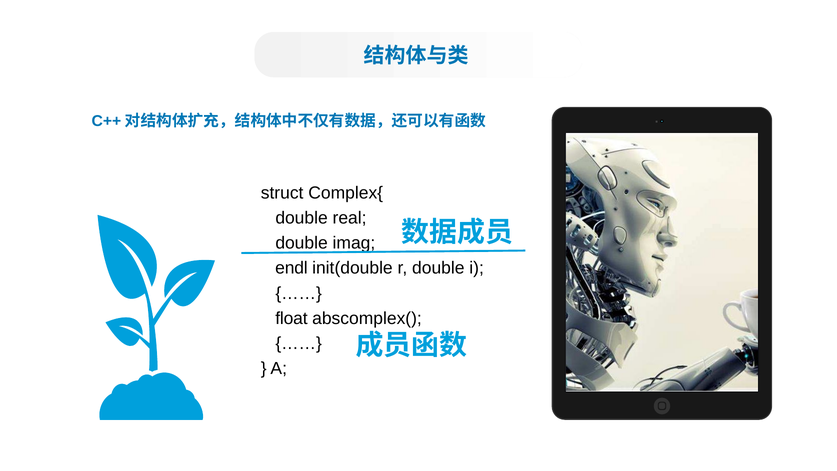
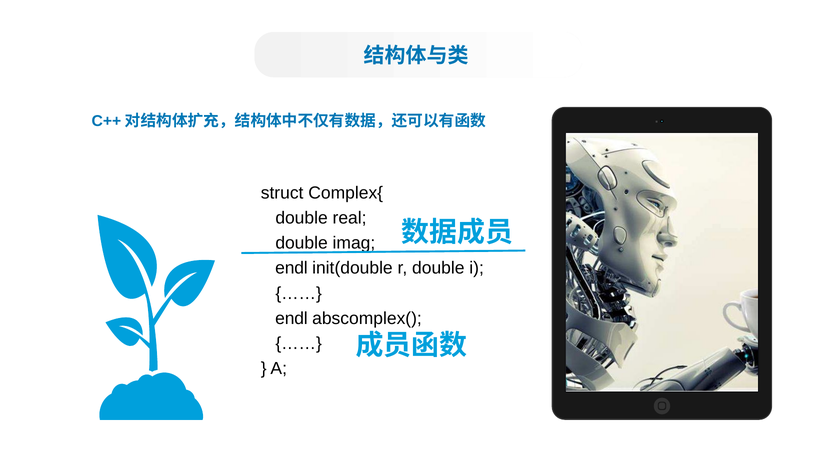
float at (291, 318): float -> endl
